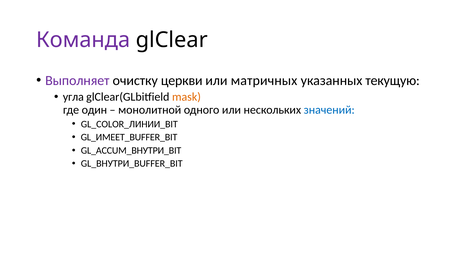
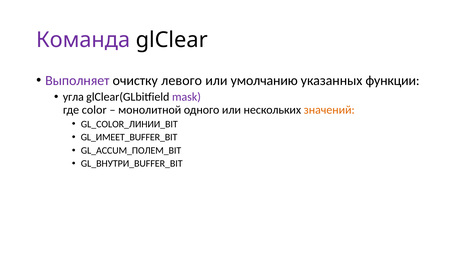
церкви: церкви -> левого
матричных: матричных -> умолчанию
текущую: текущую -> функции
mask colour: orange -> purple
один: один -> color
значений colour: blue -> orange
GL_ACCUM_ВНУТРИ_BIT: GL_ACCUM_ВНУТРИ_BIT -> GL_ACCUM_ПОЛЕМ_BIT
